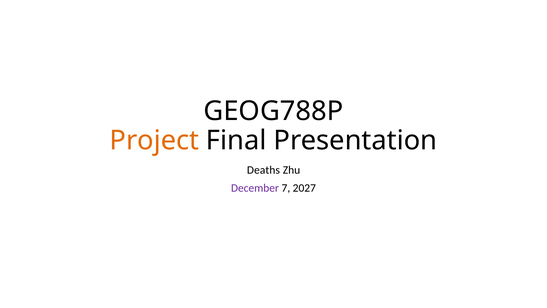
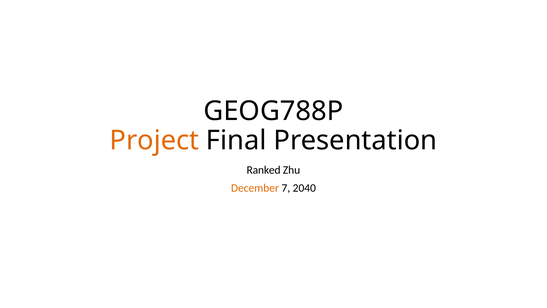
Deaths: Deaths -> Ranked
December colour: purple -> orange
2027: 2027 -> 2040
